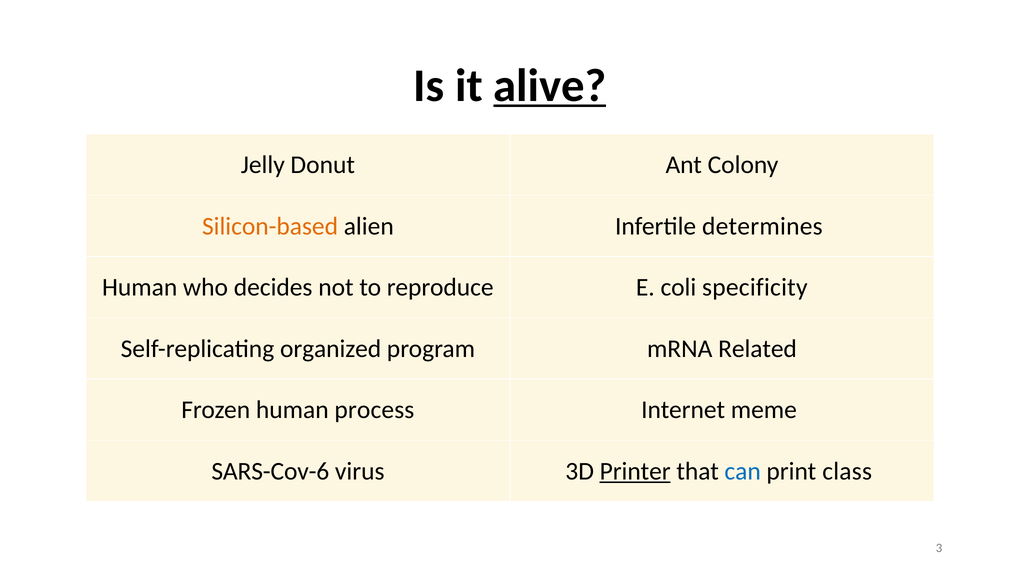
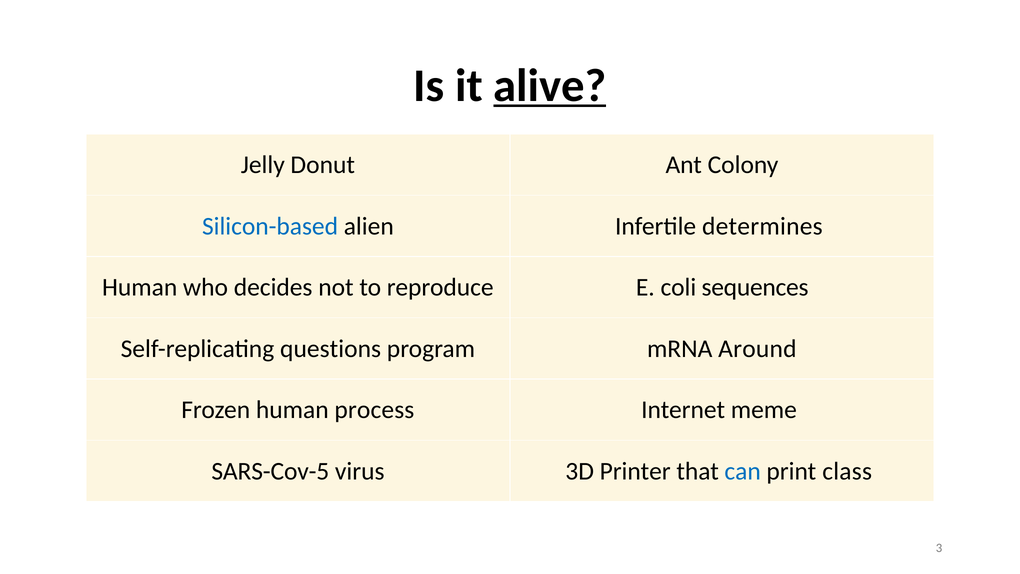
Silicon-based colour: orange -> blue
specificity: specificity -> sequences
organized: organized -> questions
Related: Related -> Around
SARS-Cov-6: SARS-Cov-6 -> SARS-Cov-5
Printer underline: present -> none
